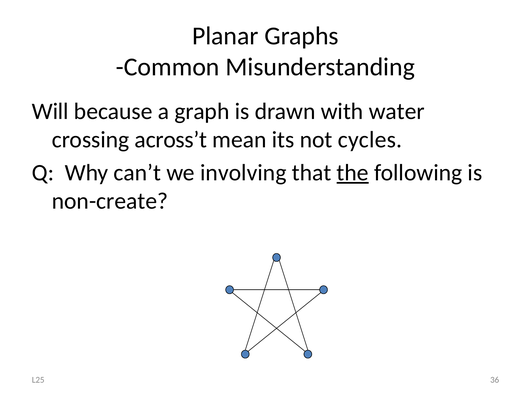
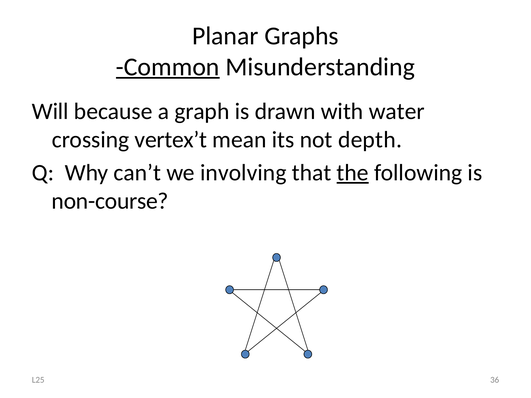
Common underline: none -> present
across’t: across’t -> vertex’t
cycles: cycles -> depth
non-create: non-create -> non-course
